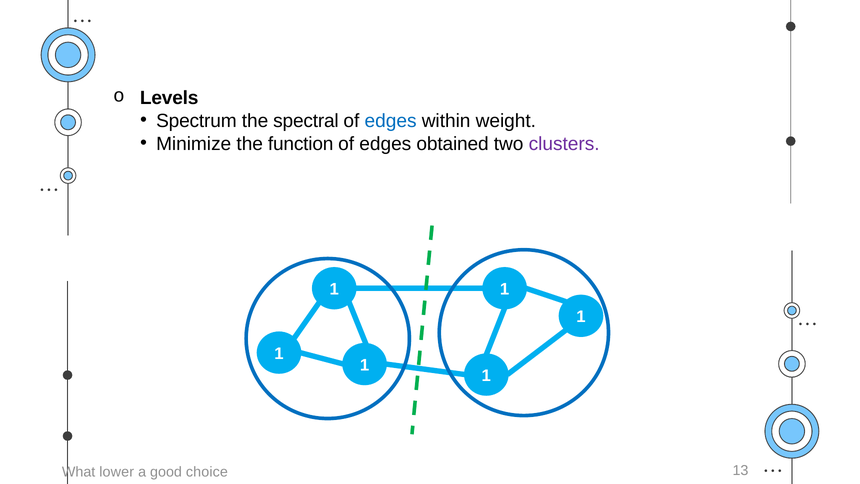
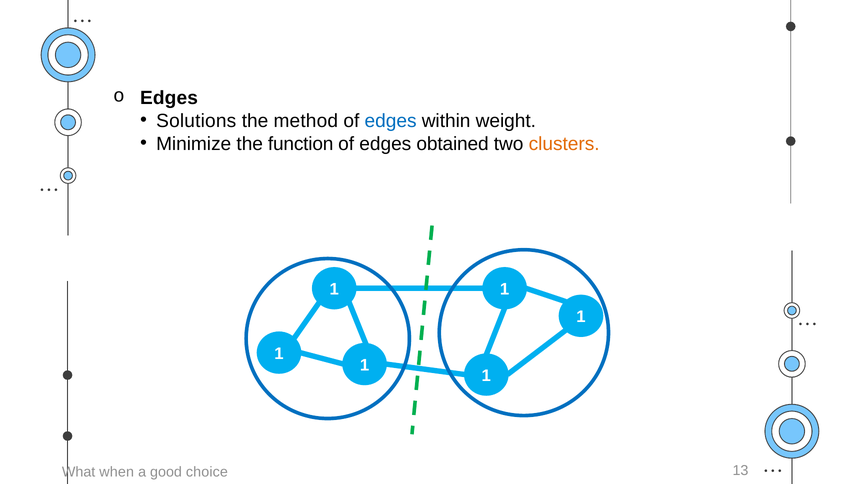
Levels at (169, 98): Levels -> Edges
Spectrum: Spectrum -> Solutions
spectral: spectral -> method
clusters colour: purple -> orange
lower: lower -> when
